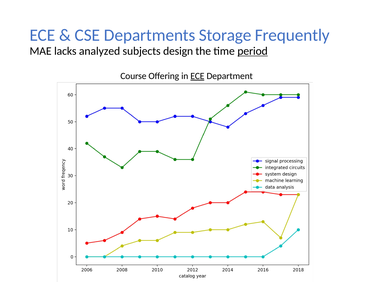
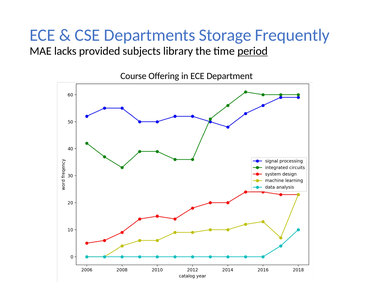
analyzed: analyzed -> provided
design: design -> library
ECE at (197, 76) underline: present -> none
